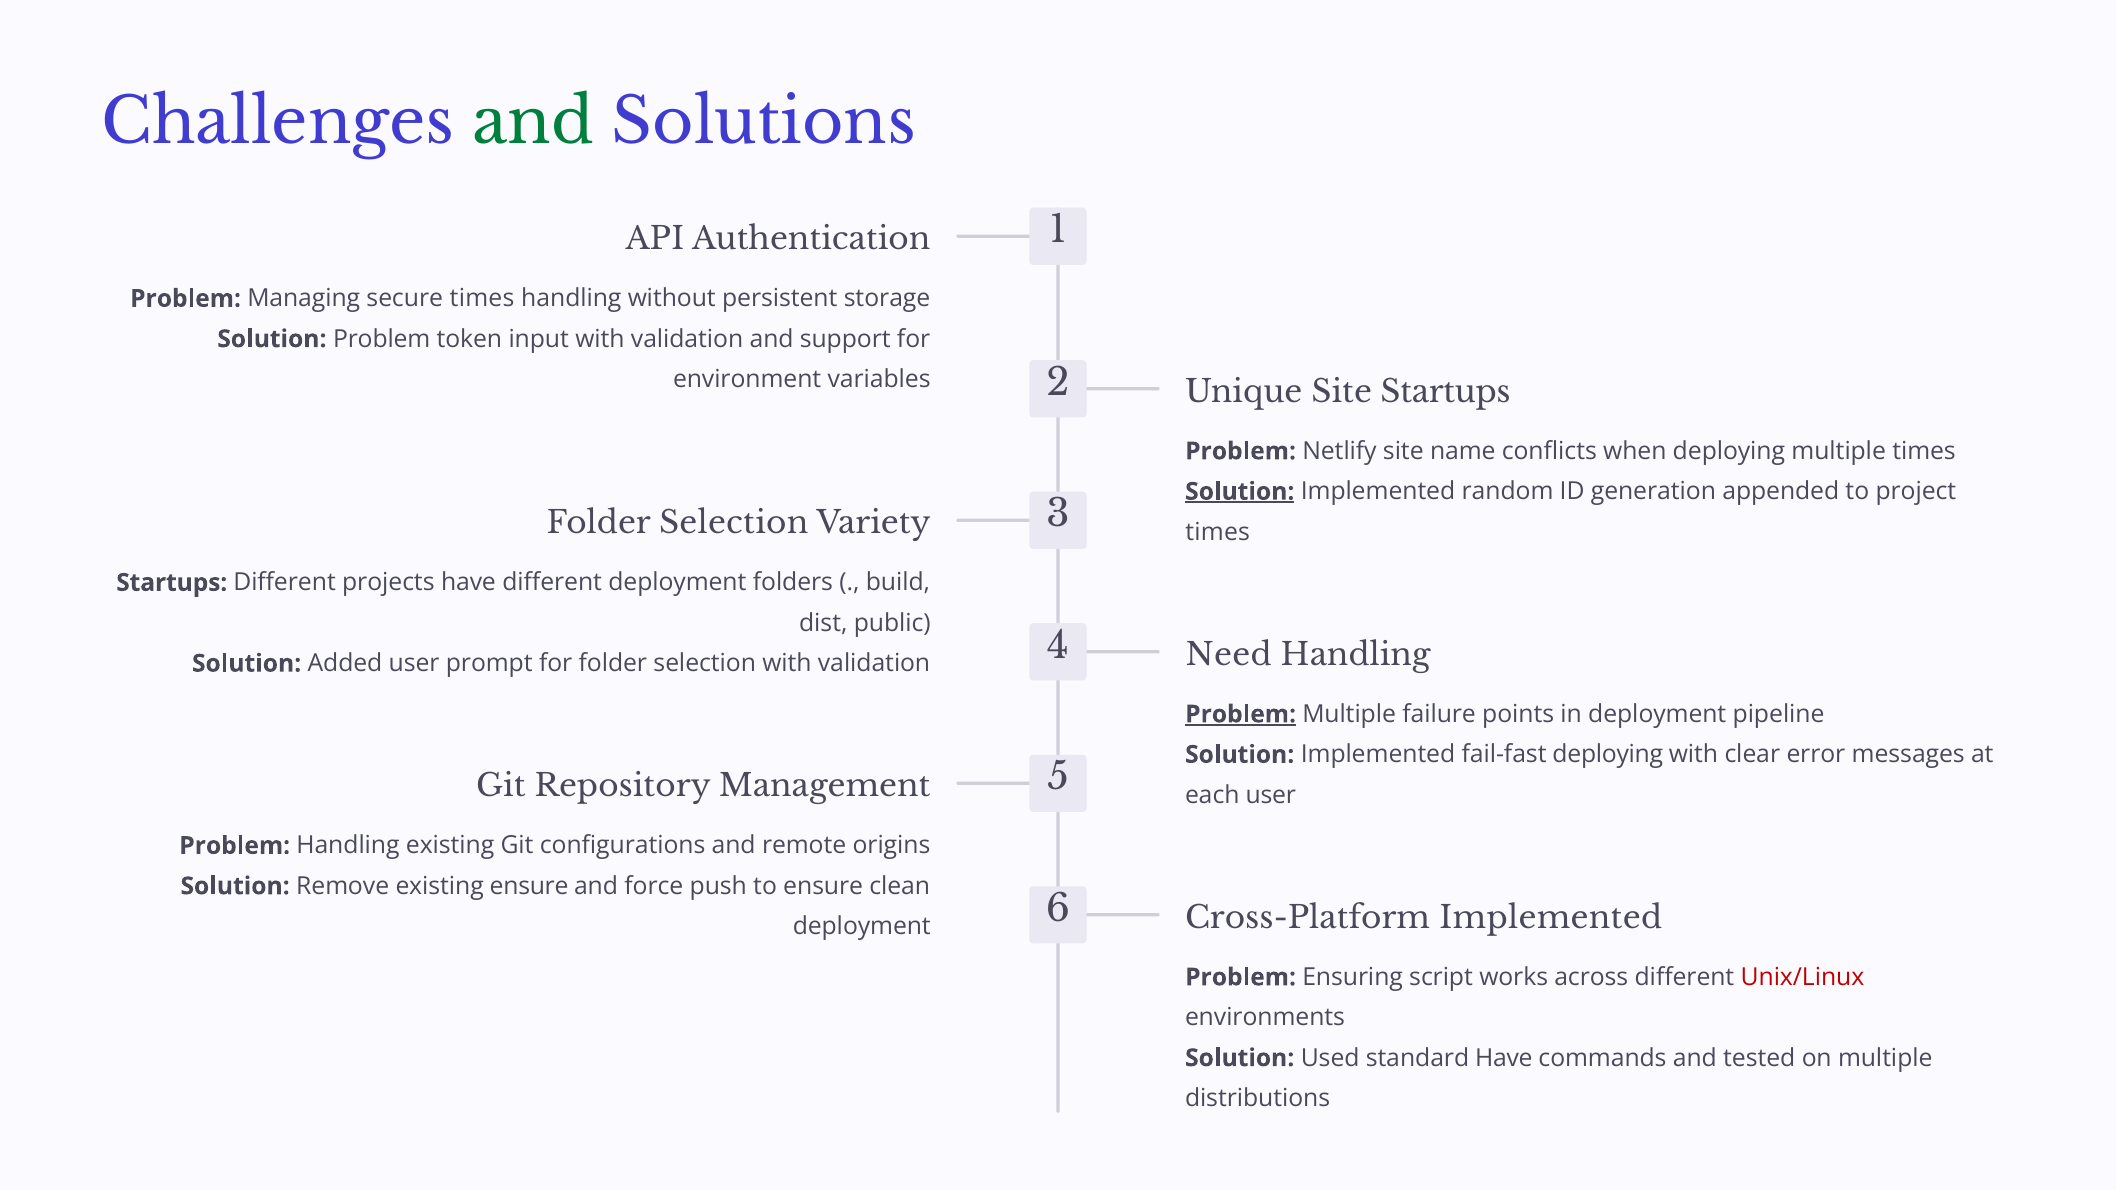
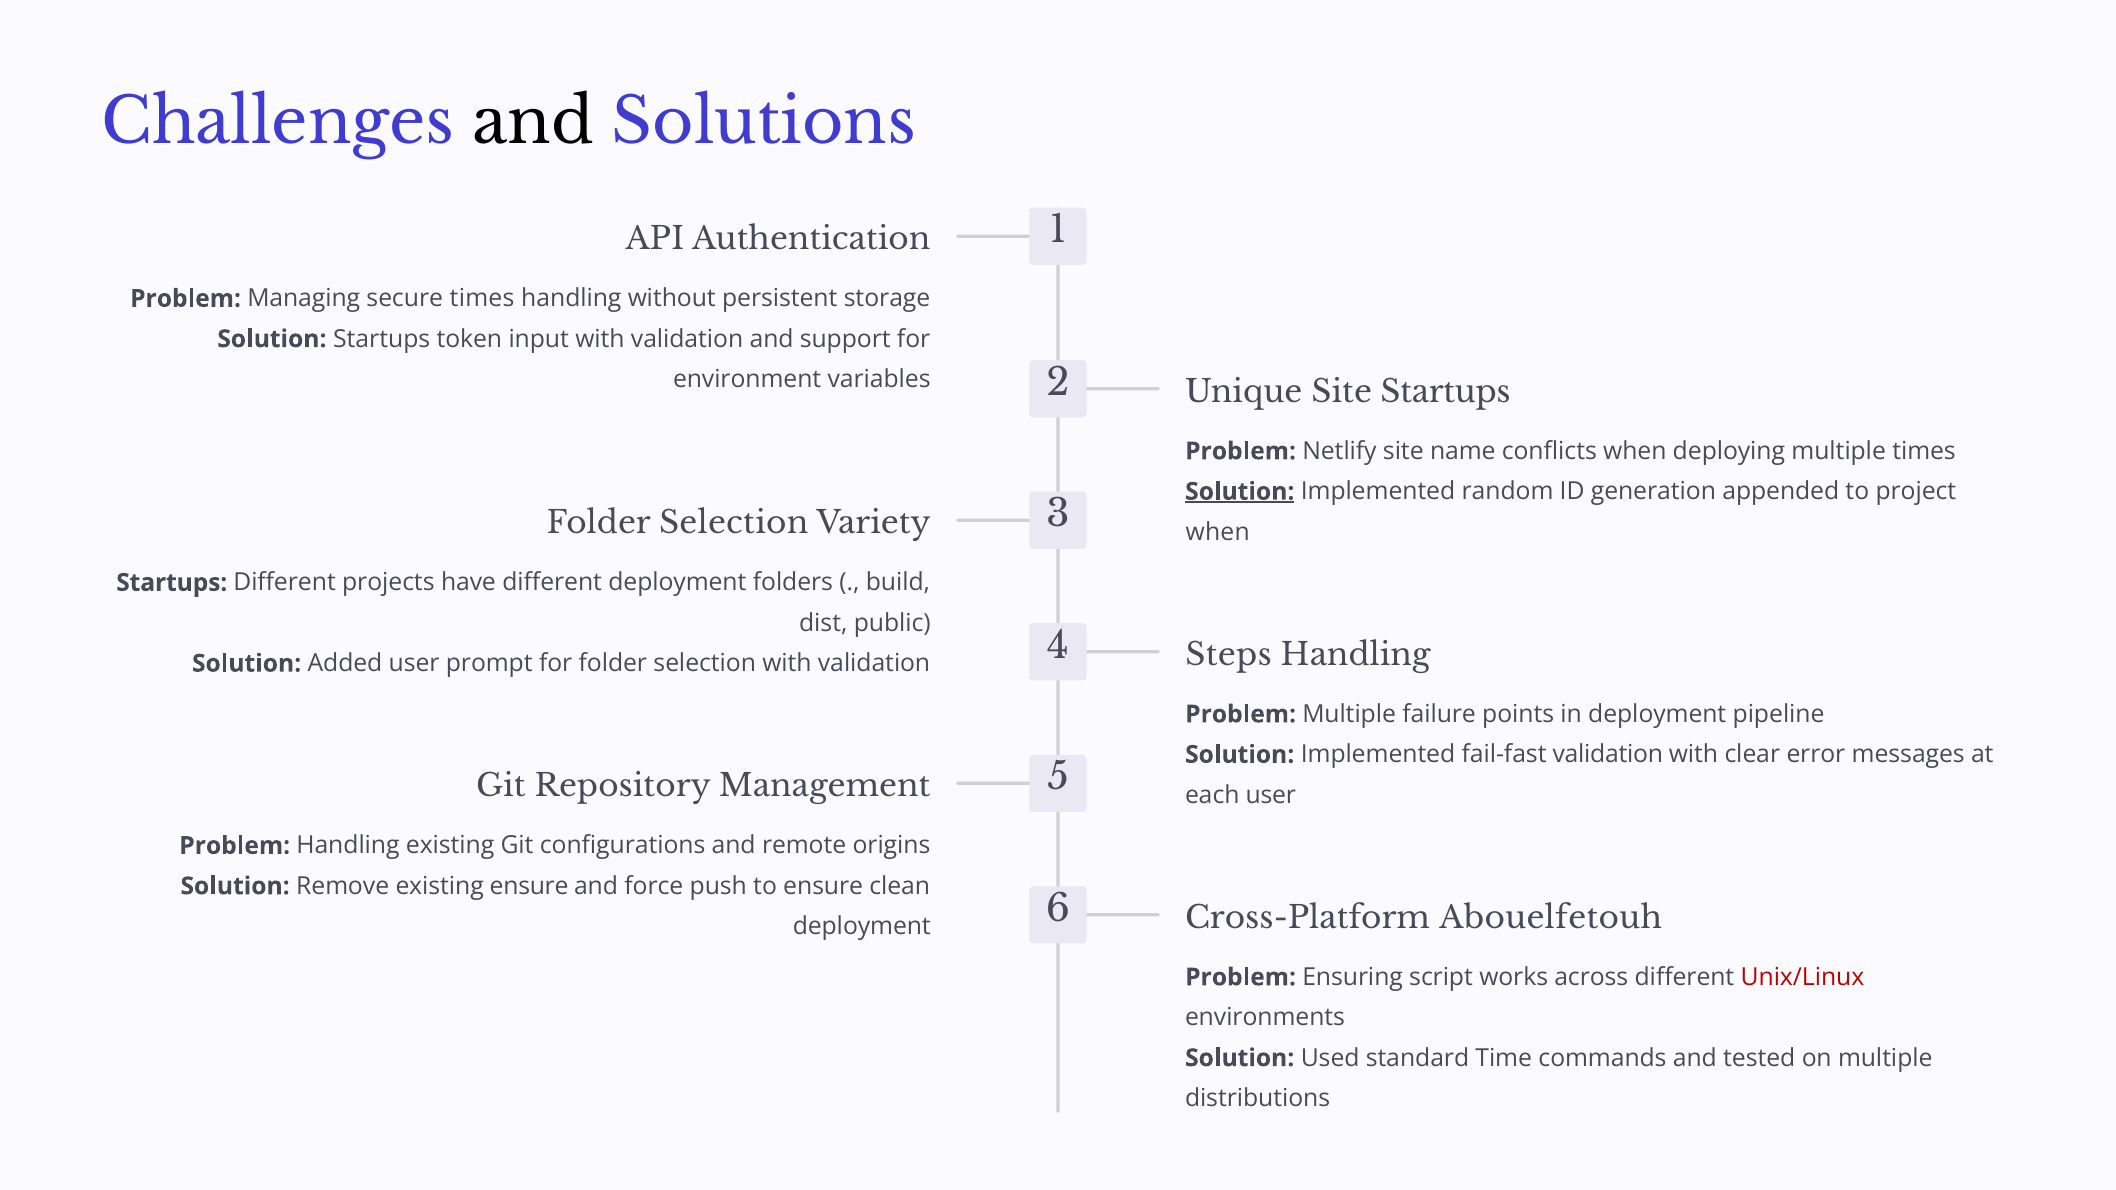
and at (533, 123) colour: green -> black
Solution Problem: Problem -> Startups
times at (1218, 532): times -> when
Need: Need -> Steps
Problem at (1241, 714) underline: present -> none
fail-fast deploying: deploying -> validation
Cross-Platform Implemented: Implemented -> Abouelfetouh
standard Have: Have -> Time
